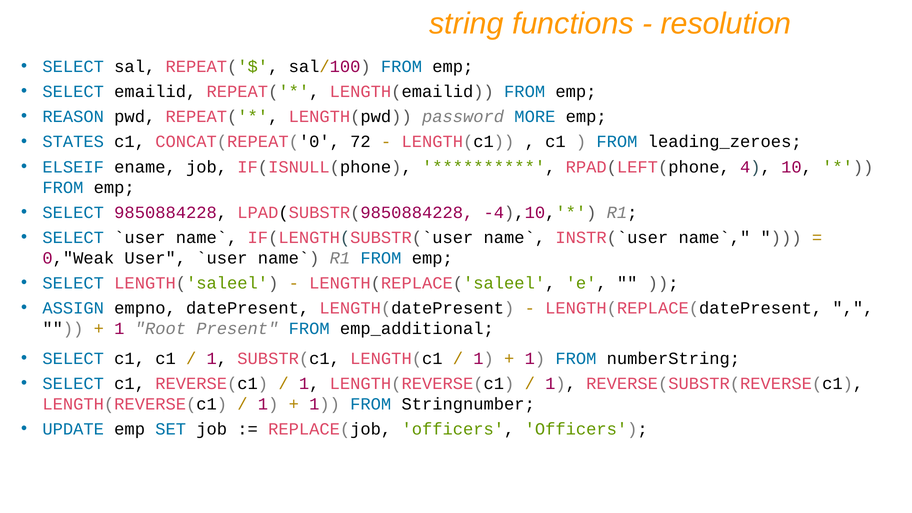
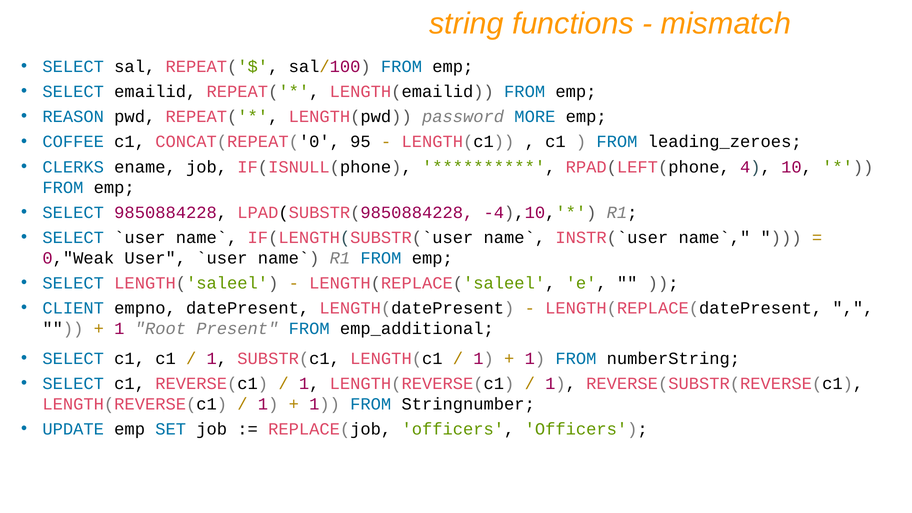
resolution: resolution -> mismatch
STATES: STATES -> COFFEE
72: 72 -> 95
ELSEIF: ELSEIF -> CLERKS
ASSIGN: ASSIGN -> CLIENT
